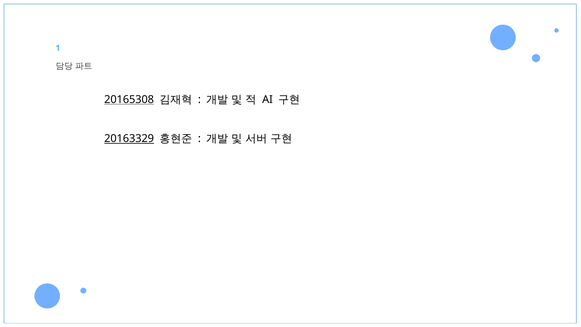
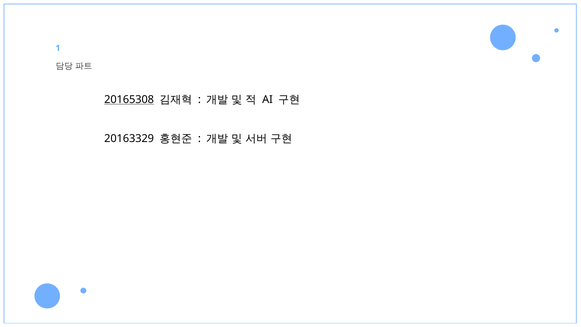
20163329 underline: present -> none
